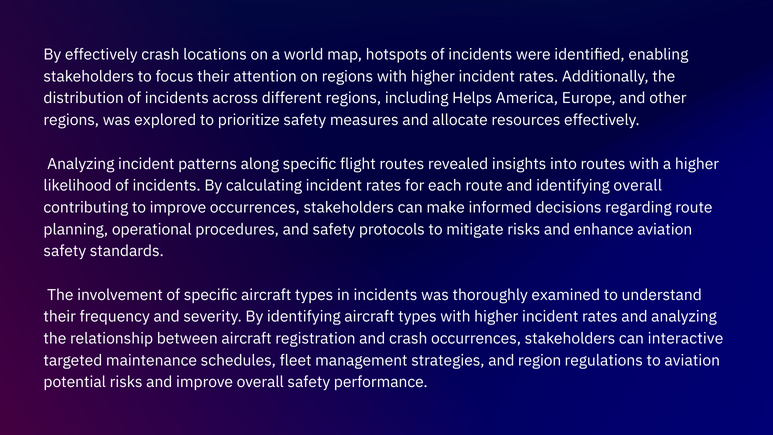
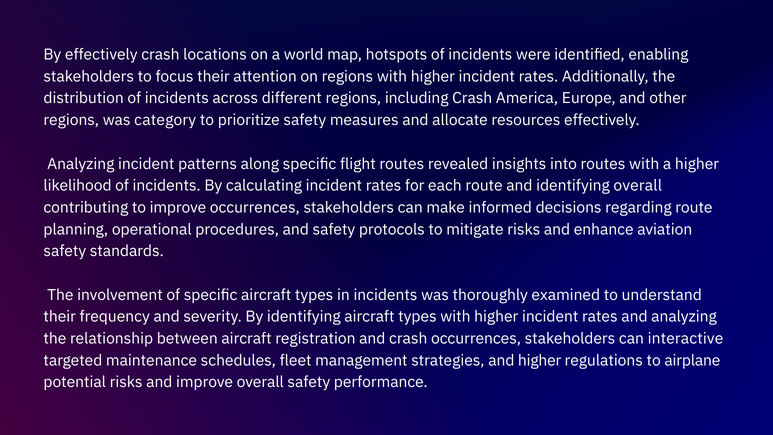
including Helps: Helps -> Crash
explored: explored -> category
and region: region -> higher
to aviation: aviation -> airplane
